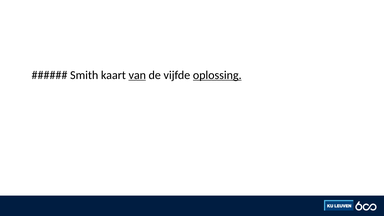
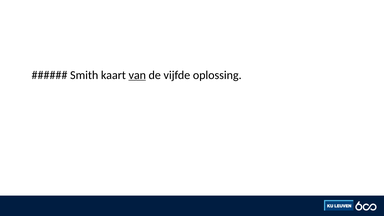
oplossing underline: present -> none
